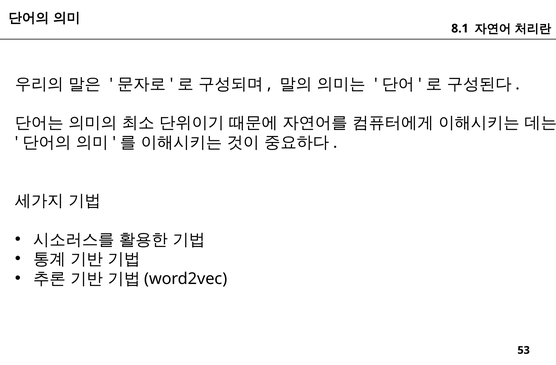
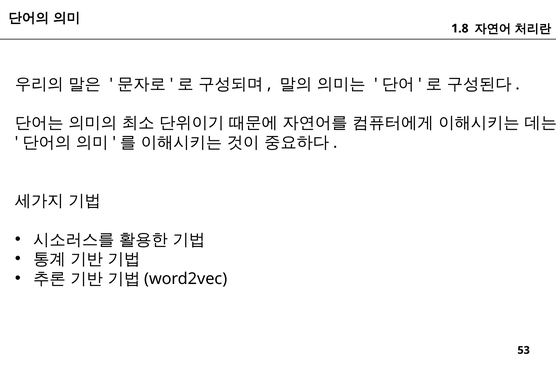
8.1: 8.1 -> 1.8
